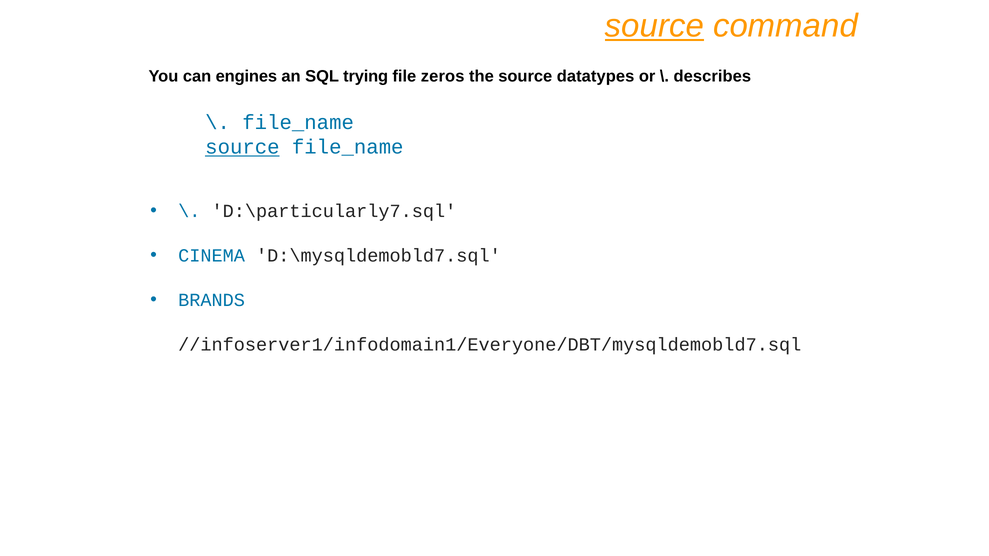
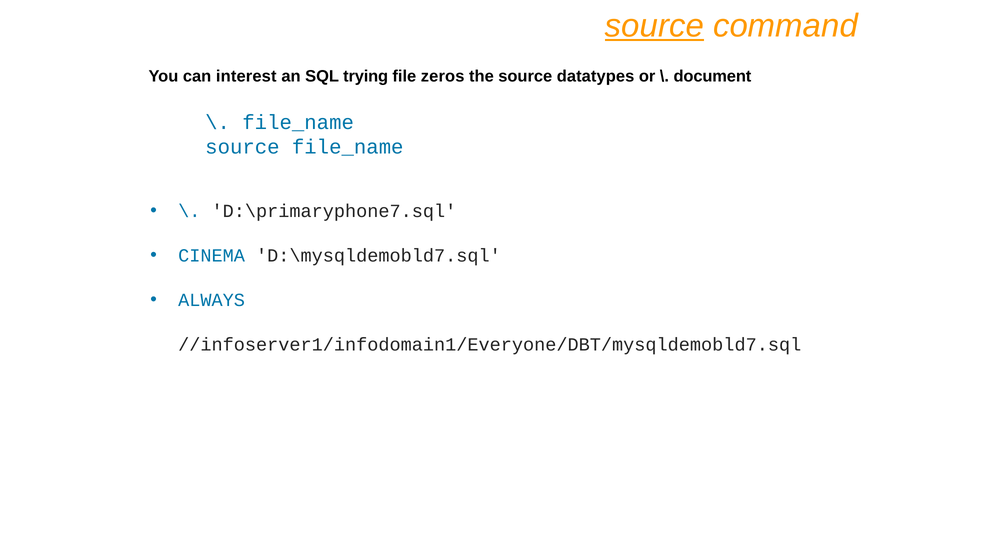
engines: engines -> interest
describes: describes -> document
source at (242, 147) underline: present -> none
D:\particularly7.sql: D:\particularly7.sql -> D:\primaryphone7.sql
BRANDS: BRANDS -> ALWAYS
